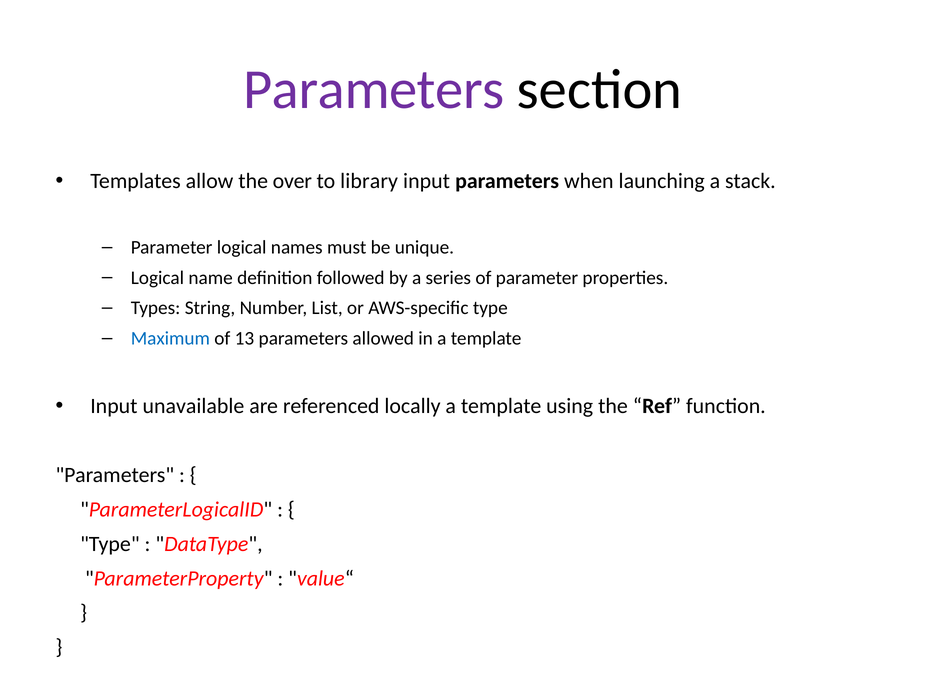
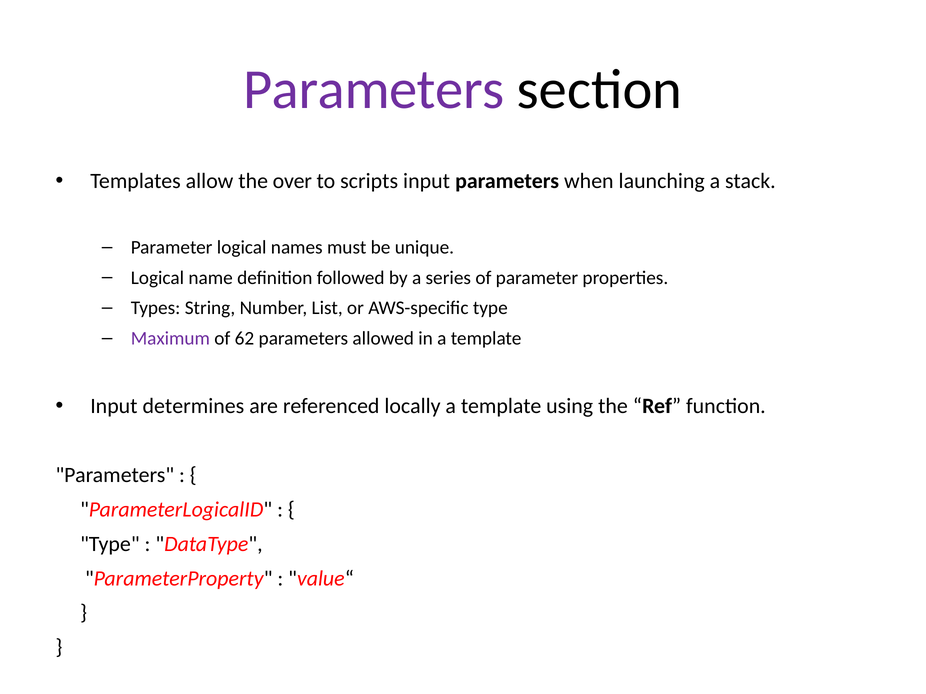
library: library -> scripts
Maximum colour: blue -> purple
13: 13 -> 62
unavailable: unavailable -> determines
